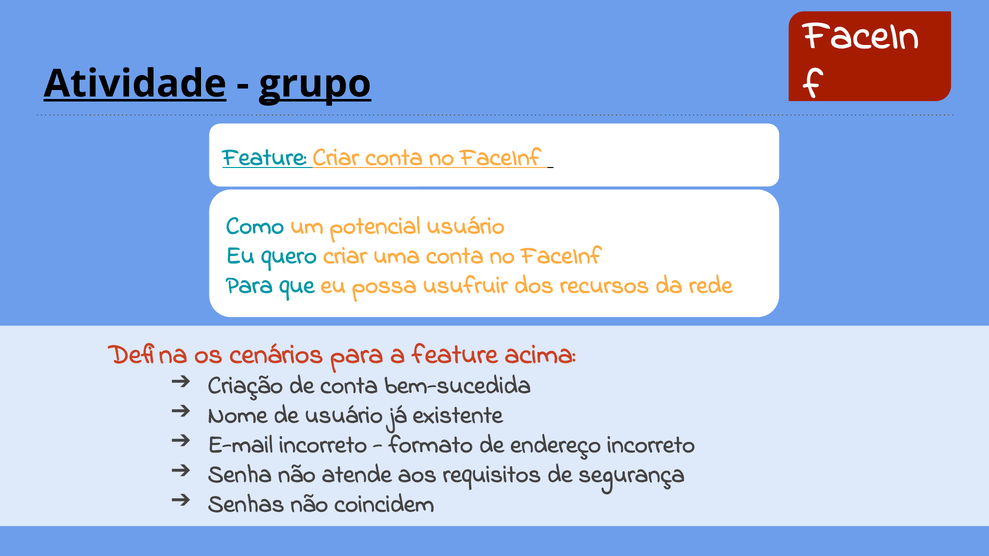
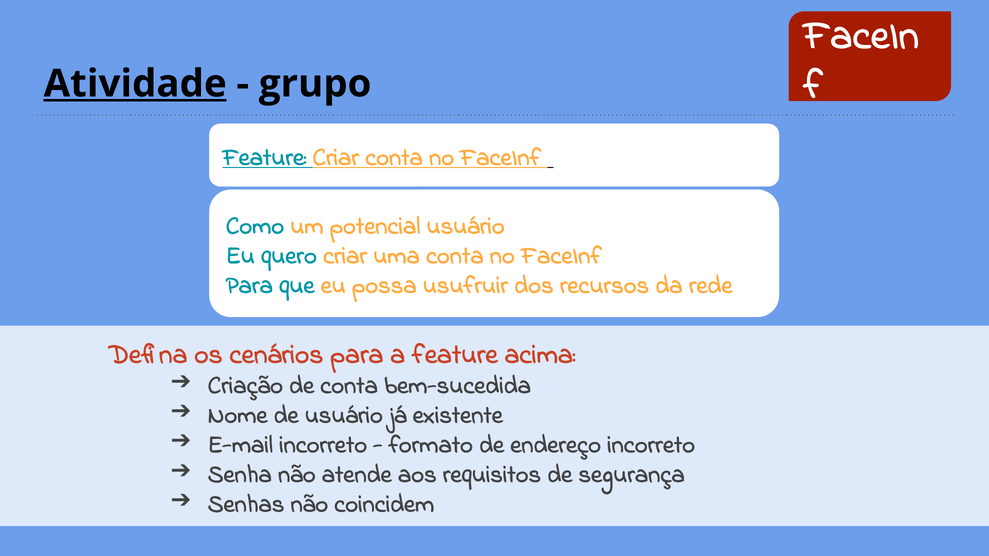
grupo underline: present -> none
